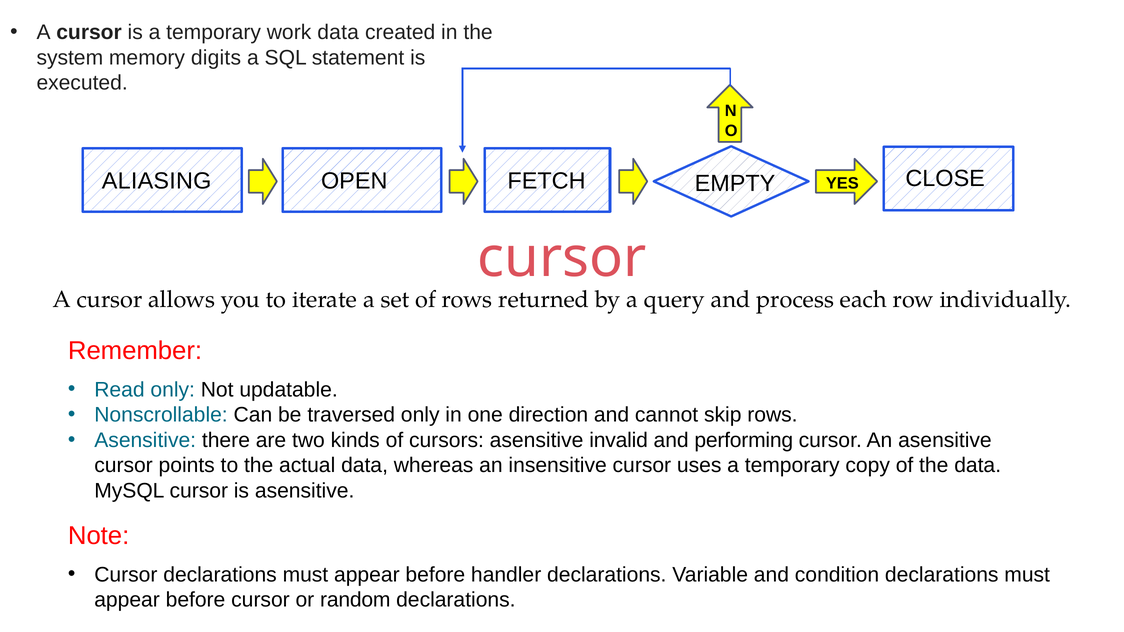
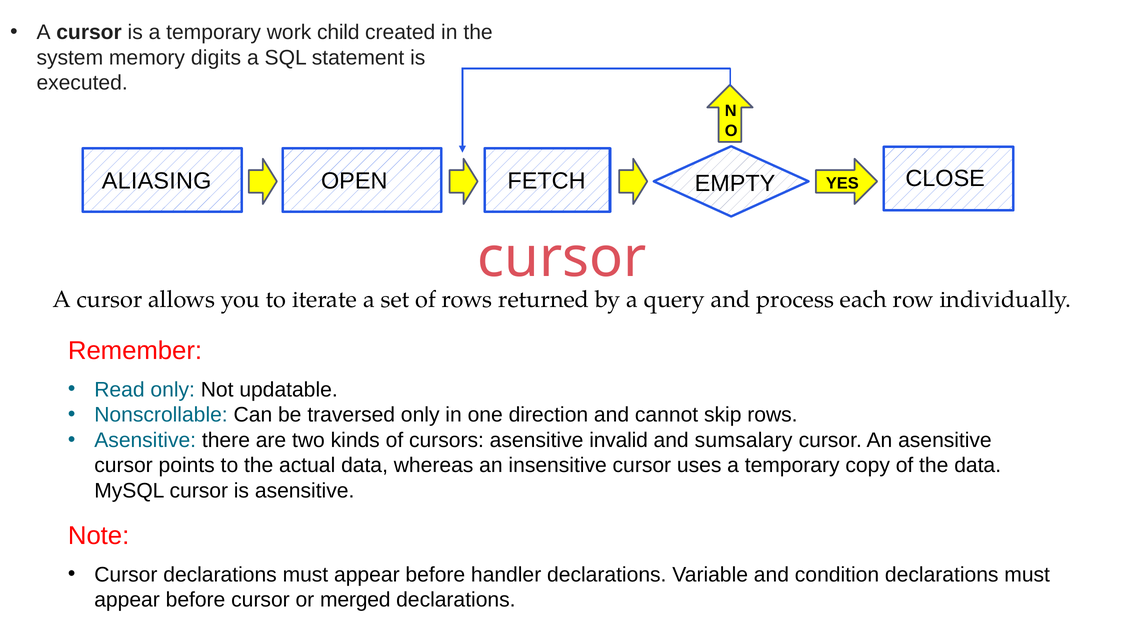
work data: data -> child
performing: performing -> sumsalary
random: random -> merged
